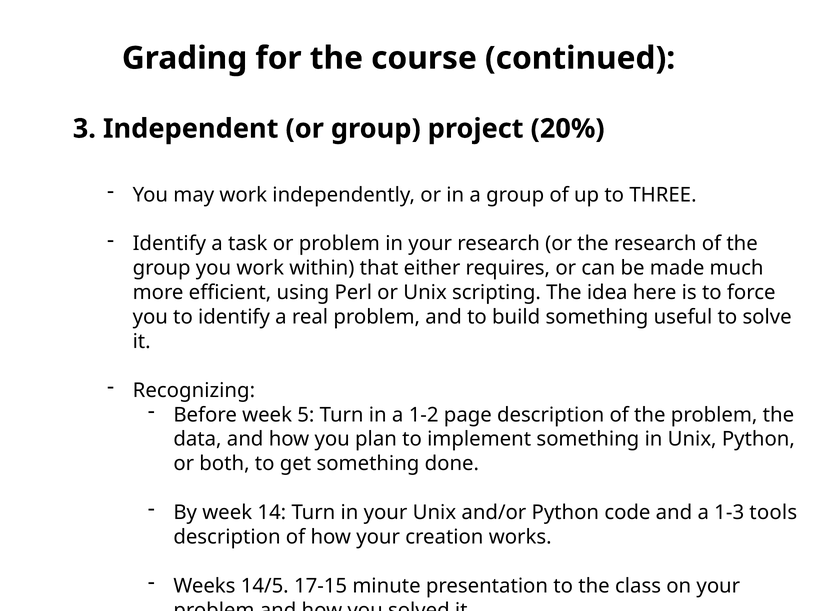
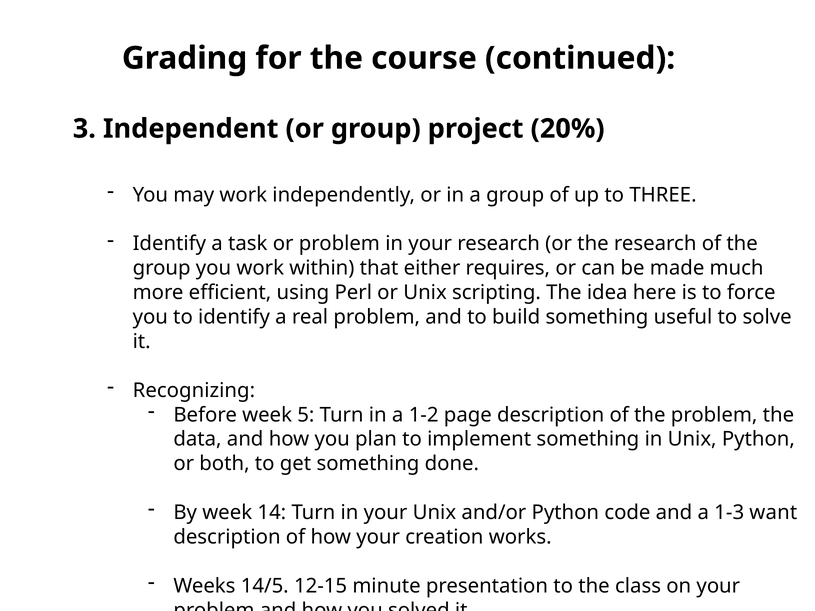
tools: tools -> want
17-15: 17-15 -> 12-15
